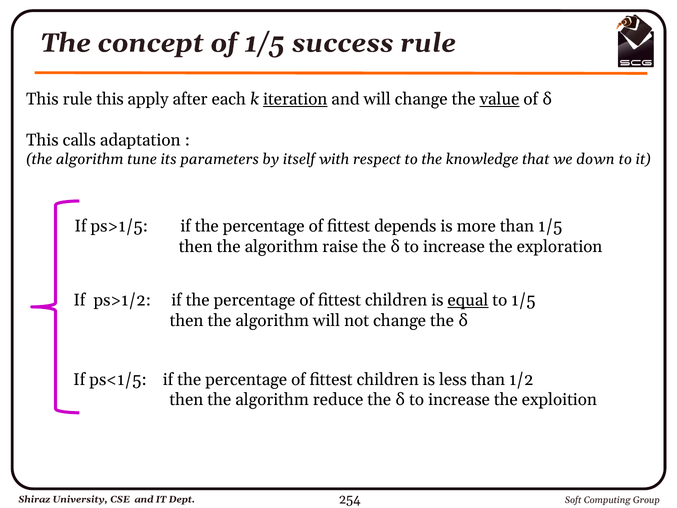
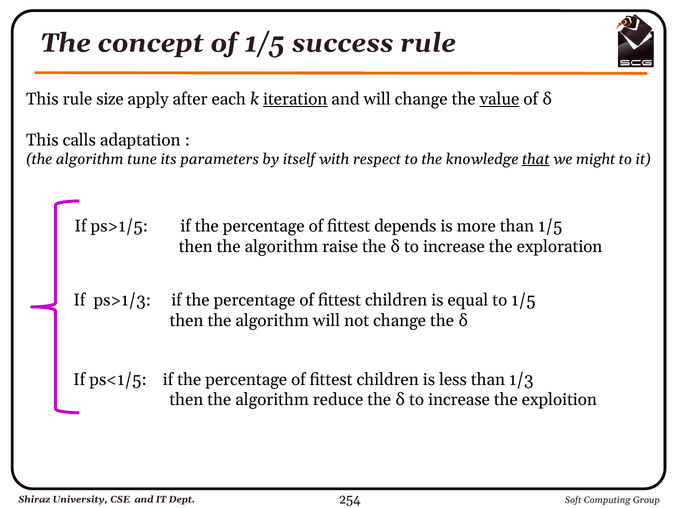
This rule this: this -> size
that underline: none -> present
down: down -> might
ps>1/2: ps>1/2 -> ps>1/3
equal underline: present -> none
1/2: 1/2 -> 1/3
